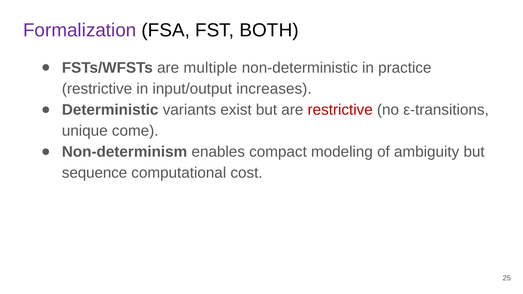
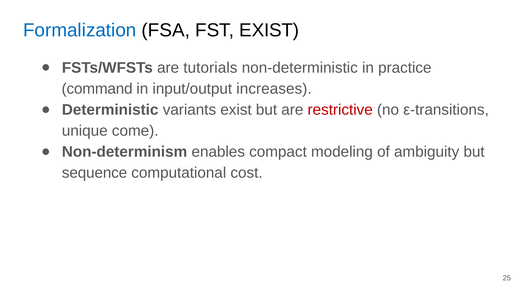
Formalization colour: purple -> blue
FST BOTH: BOTH -> EXIST
multiple: multiple -> tutorials
restrictive at (97, 89): restrictive -> command
